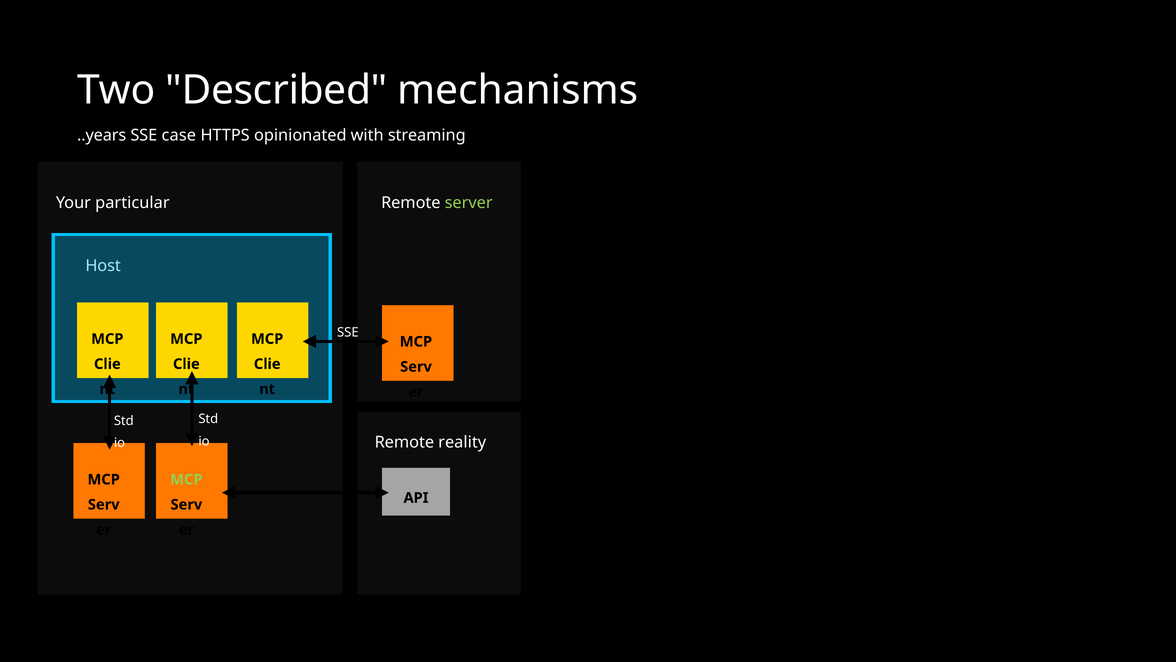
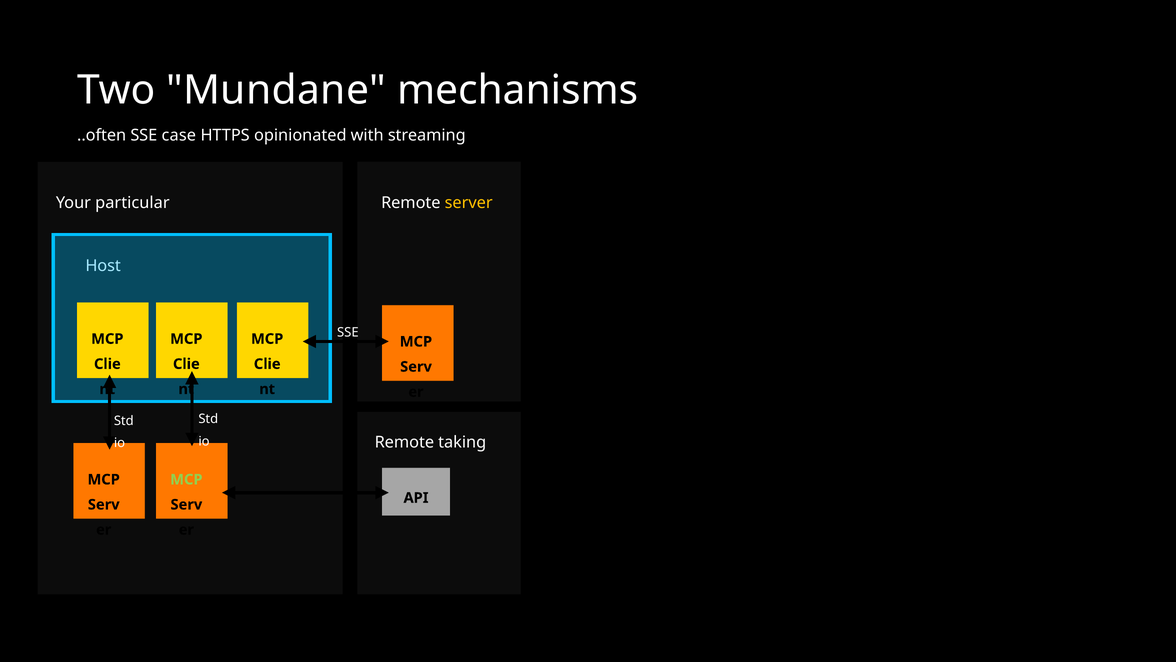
Described: Described -> Mundane
..years: ..years -> ..often
server colour: light green -> yellow
reality: reality -> taking
